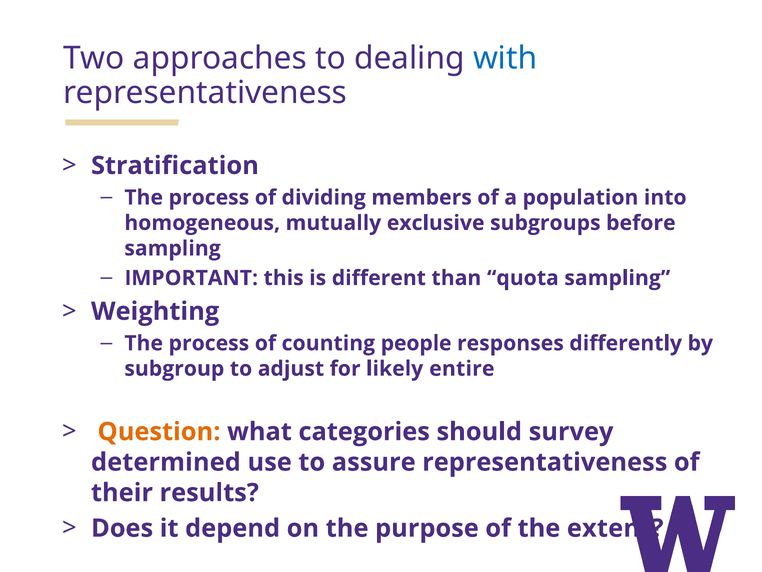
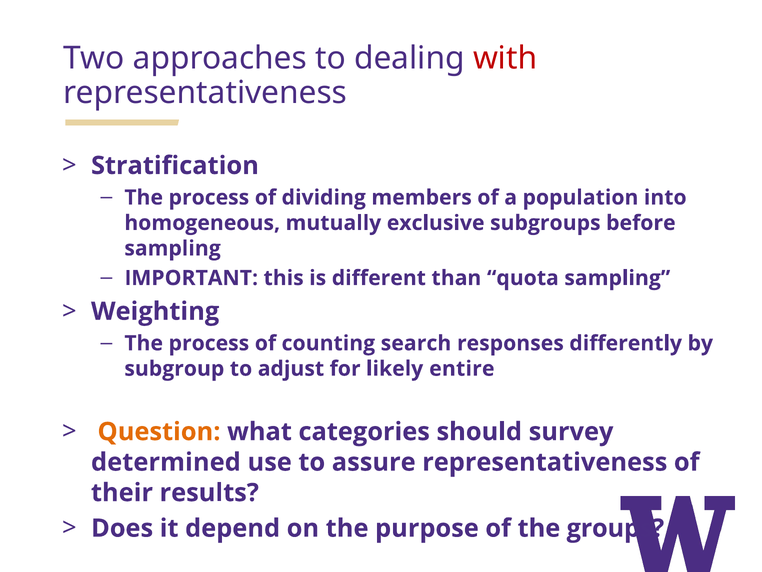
with colour: blue -> red
people: people -> search
extent: extent -> groups
